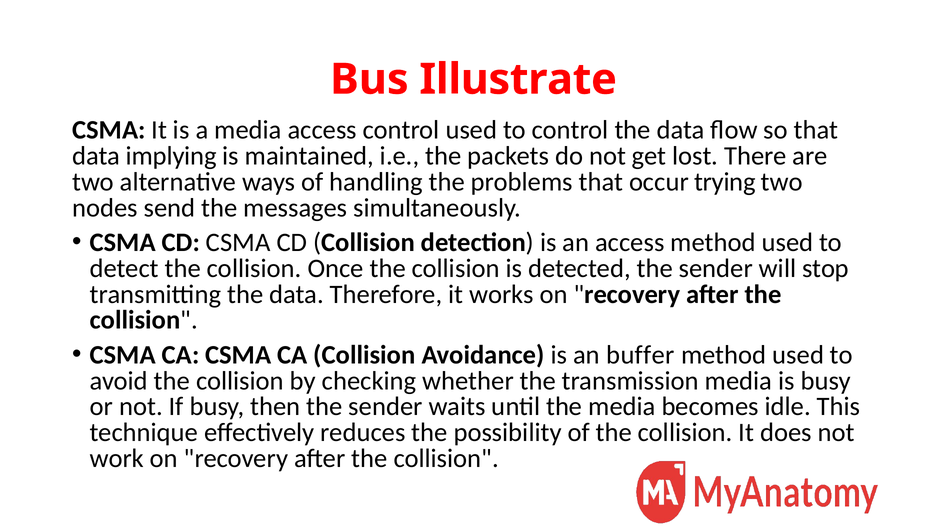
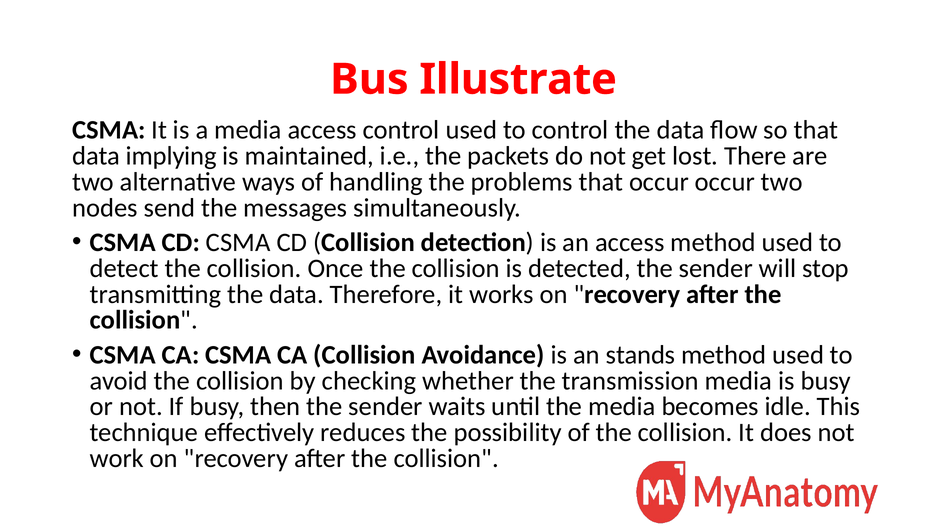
occur trying: trying -> occur
buffer: buffer -> stands
